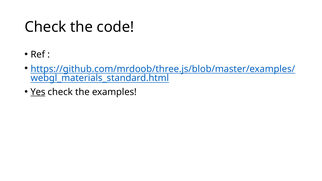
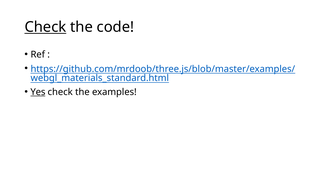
Check at (45, 27) underline: none -> present
